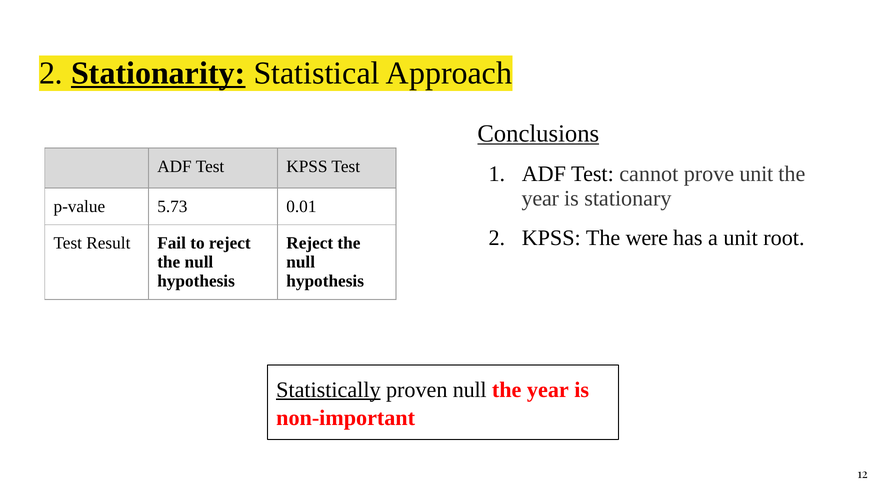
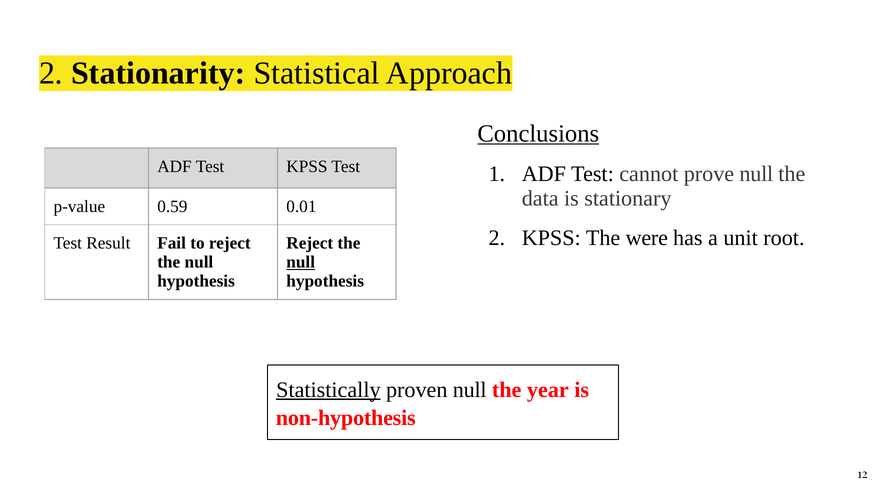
Stationarity underline: present -> none
prove unit: unit -> null
year at (540, 199): year -> data
5.73: 5.73 -> 0.59
null at (301, 262) underline: none -> present
non-important: non-important -> non-hypothesis
